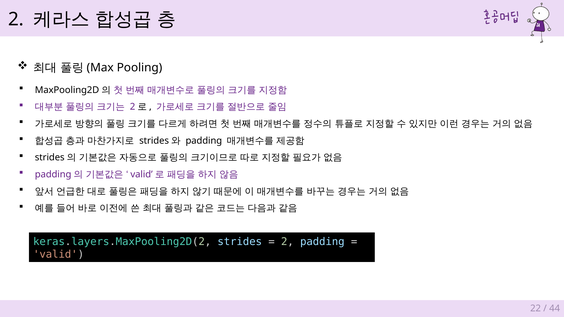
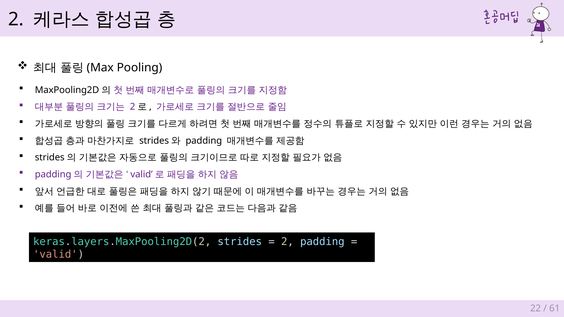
44: 44 -> 61
